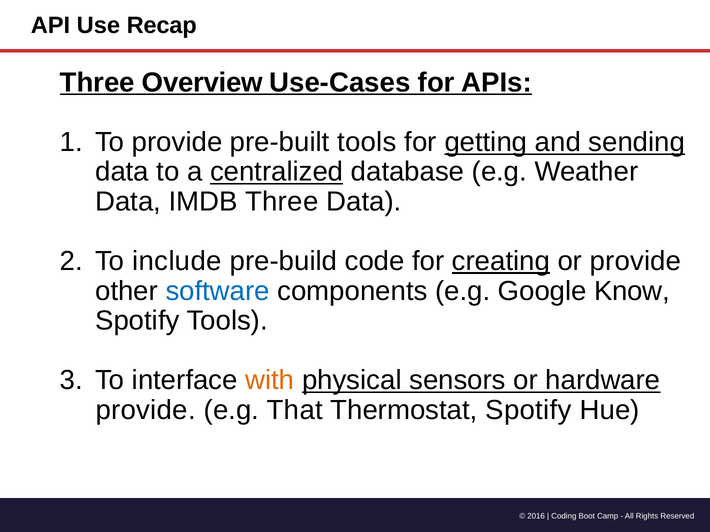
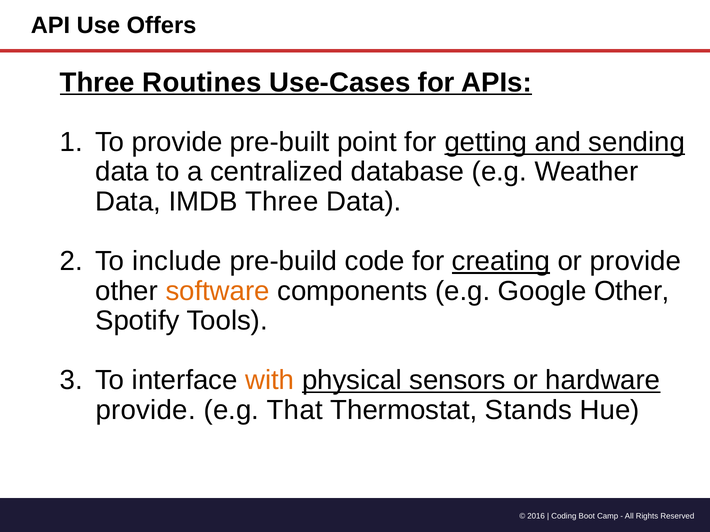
Recap: Recap -> Offers
Overview: Overview -> Routines
pre-built tools: tools -> point
centralized underline: present -> none
software colour: blue -> orange
Google Know: Know -> Other
Thermostat Spotify: Spotify -> Stands
